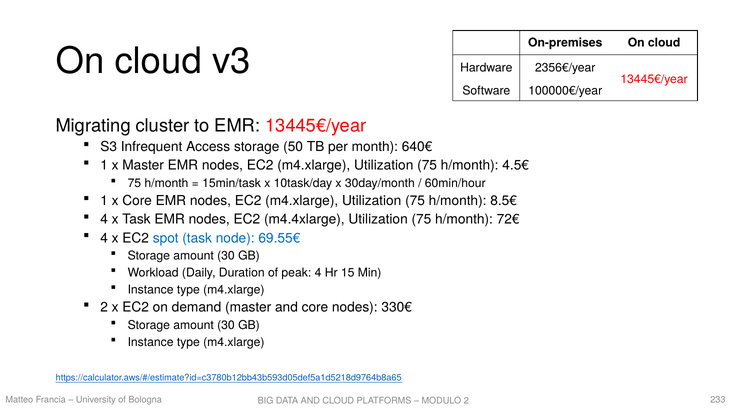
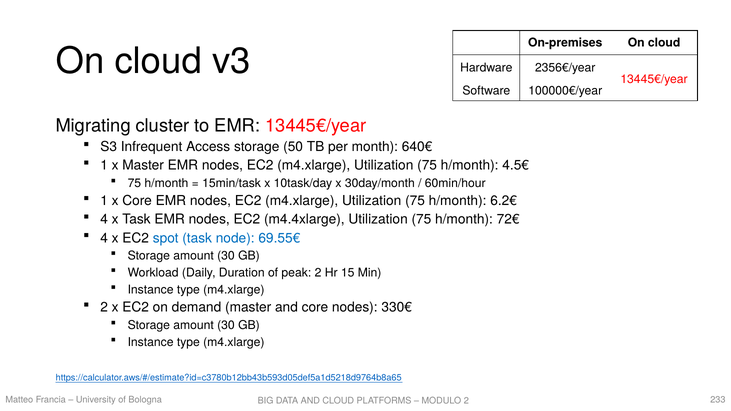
8.5€: 8.5€ -> 6.2€
peak 4: 4 -> 2
